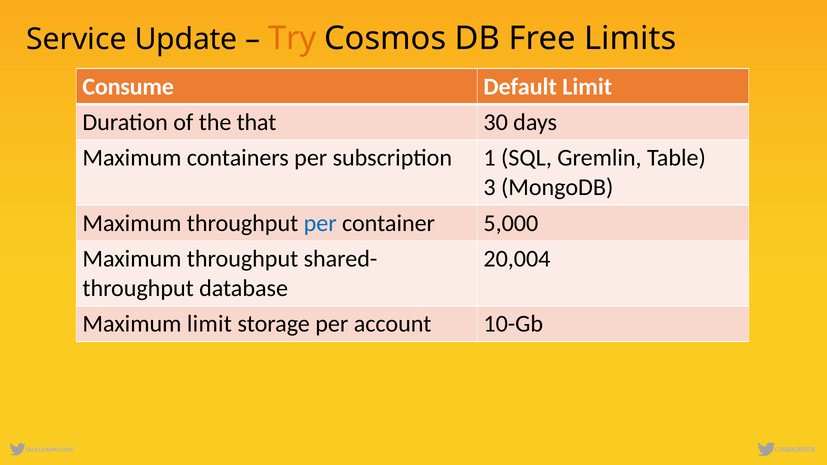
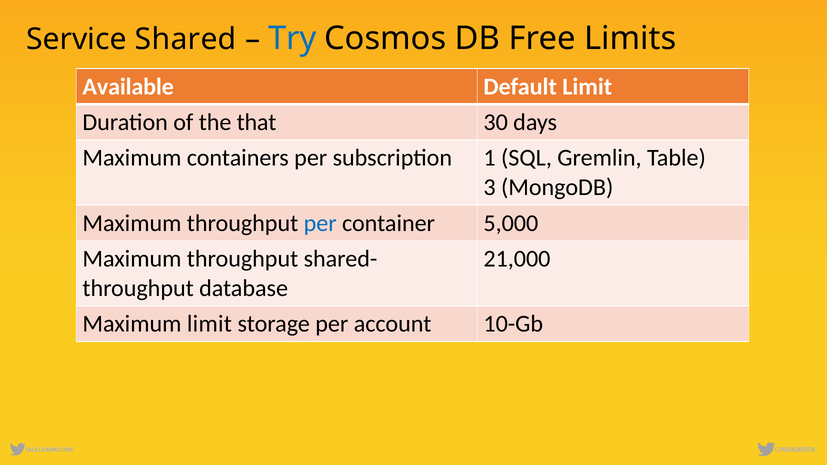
Update: Update -> Shared
Try colour: orange -> blue
Consume: Consume -> Available
20,004: 20,004 -> 21,000
